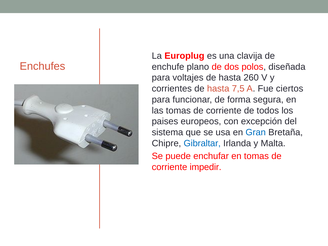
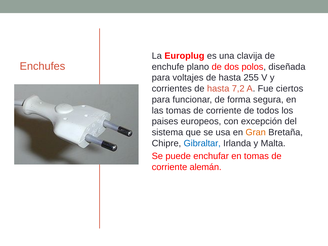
260: 260 -> 255
7,5: 7,5 -> 7,2
Gran colour: blue -> orange
impedir: impedir -> alemán
